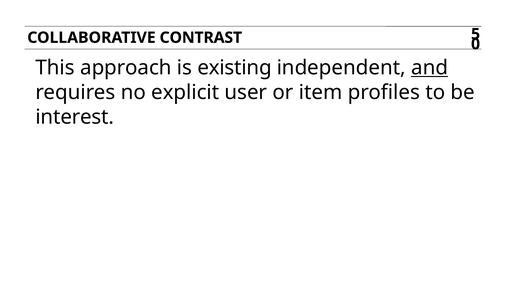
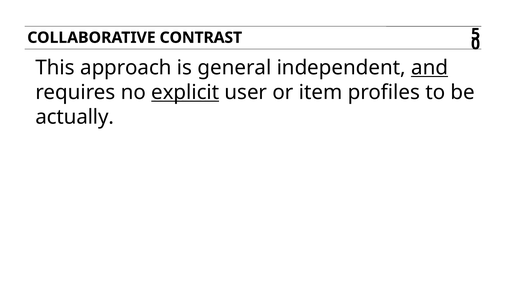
existing: existing -> general
explicit underline: none -> present
interest: interest -> actually
